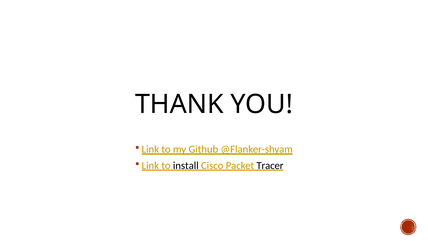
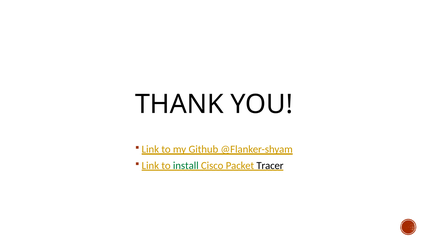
install colour: black -> green
